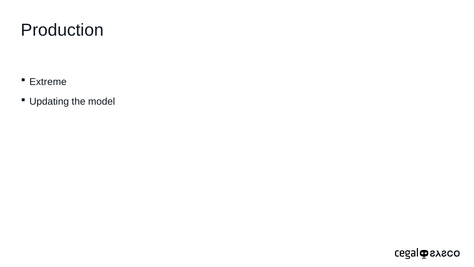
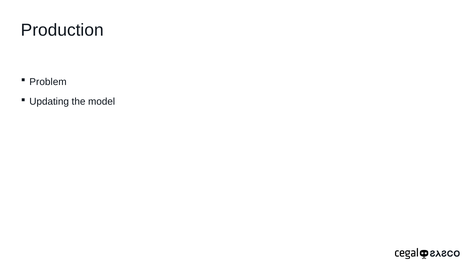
Extreme: Extreme -> Problem
